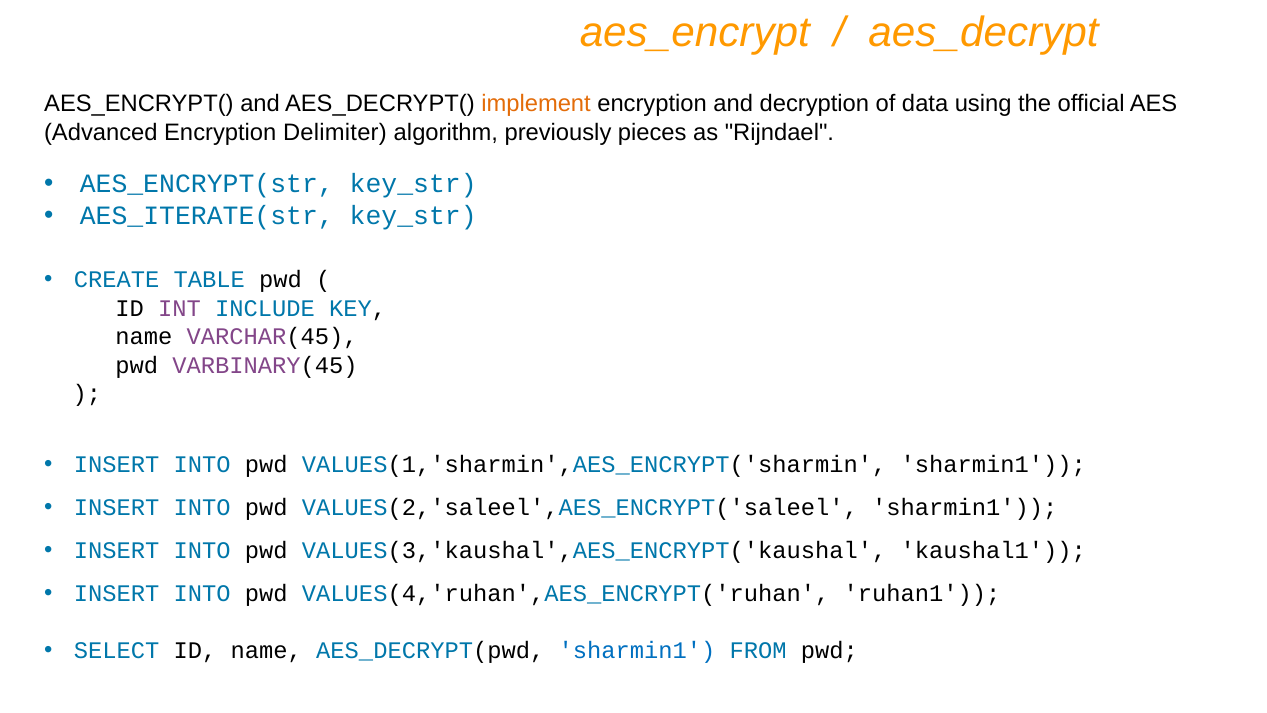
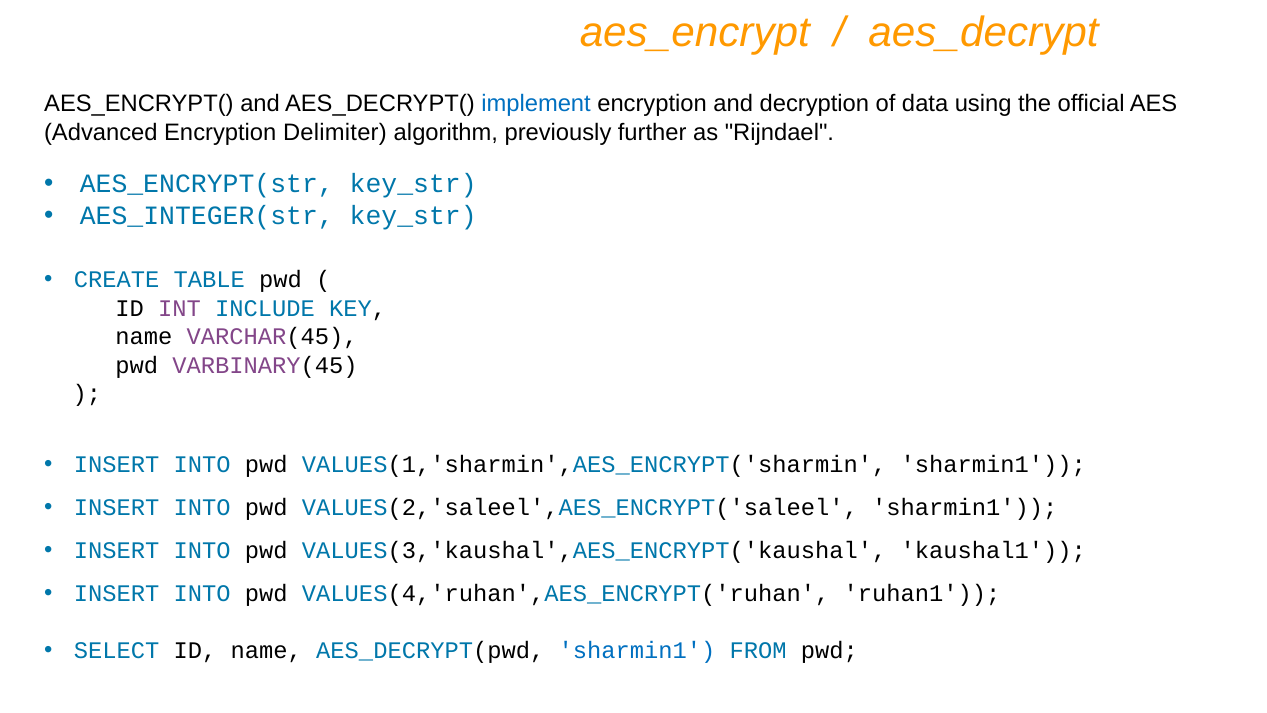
implement colour: orange -> blue
pieces: pieces -> further
AES_ITERATE(str: AES_ITERATE(str -> AES_INTEGER(str
